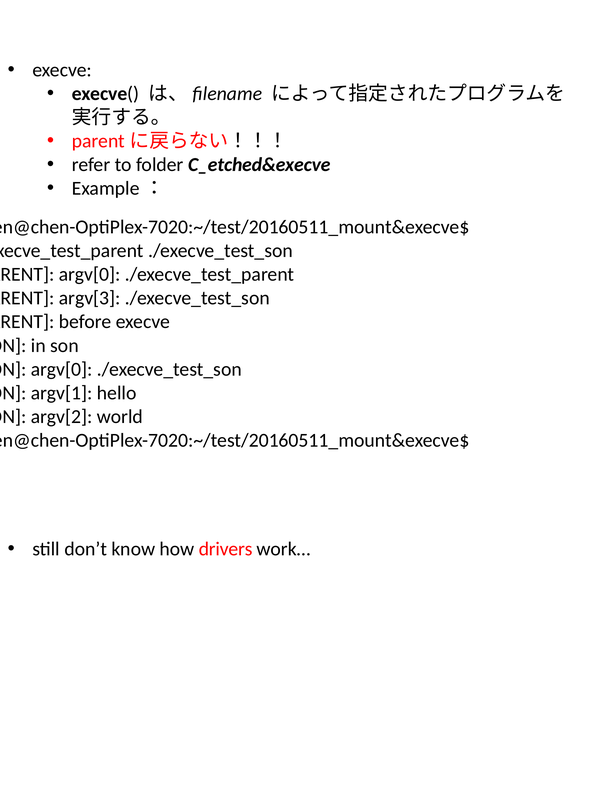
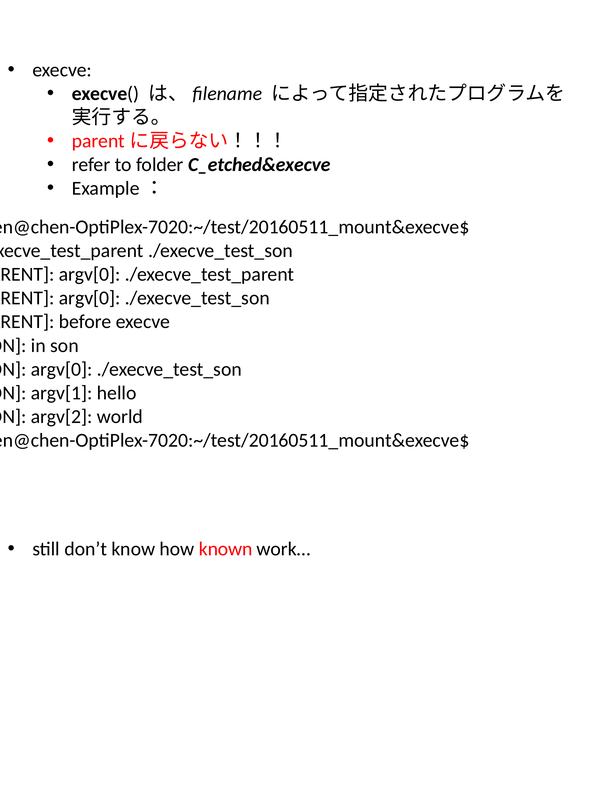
argv[3 at (90, 298): argv[3 -> argv[0
drivers: drivers -> known
